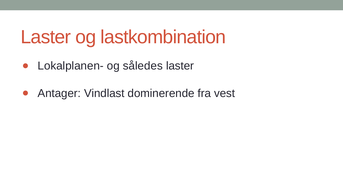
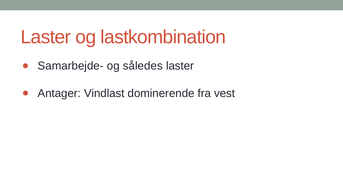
Lokalplanen-: Lokalplanen- -> Samarbejde-
